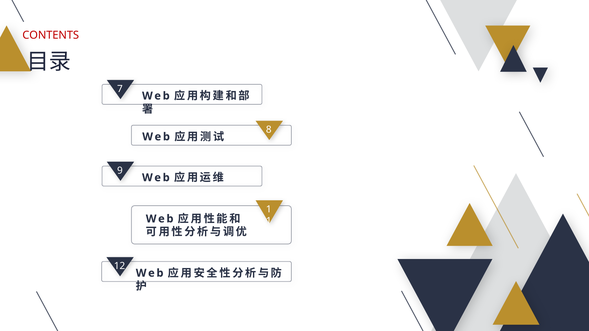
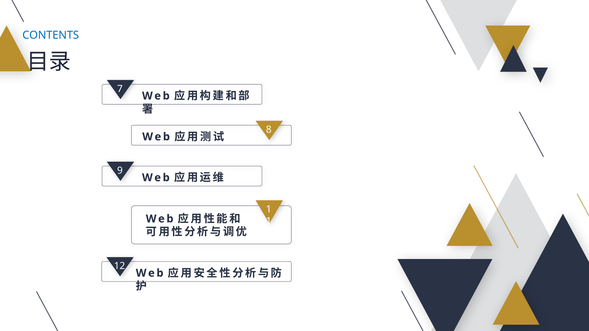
CONTENTS colour: red -> blue
